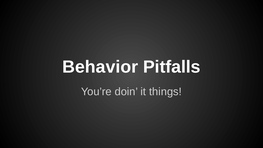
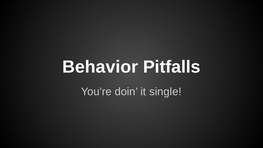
things: things -> single
